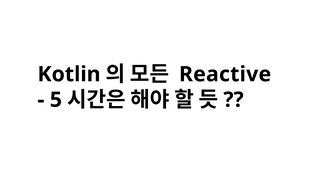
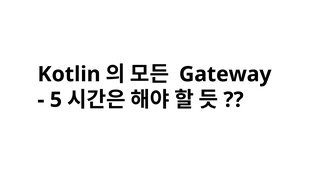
Reactive: Reactive -> Gateway
